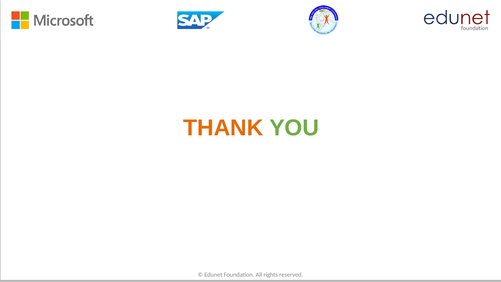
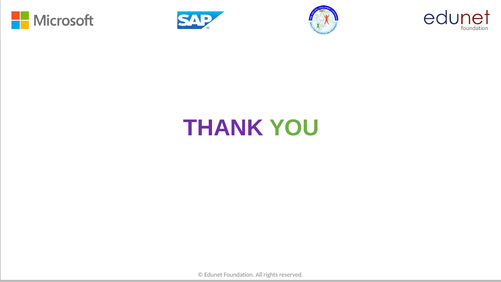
THANK colour: orange -> purple
